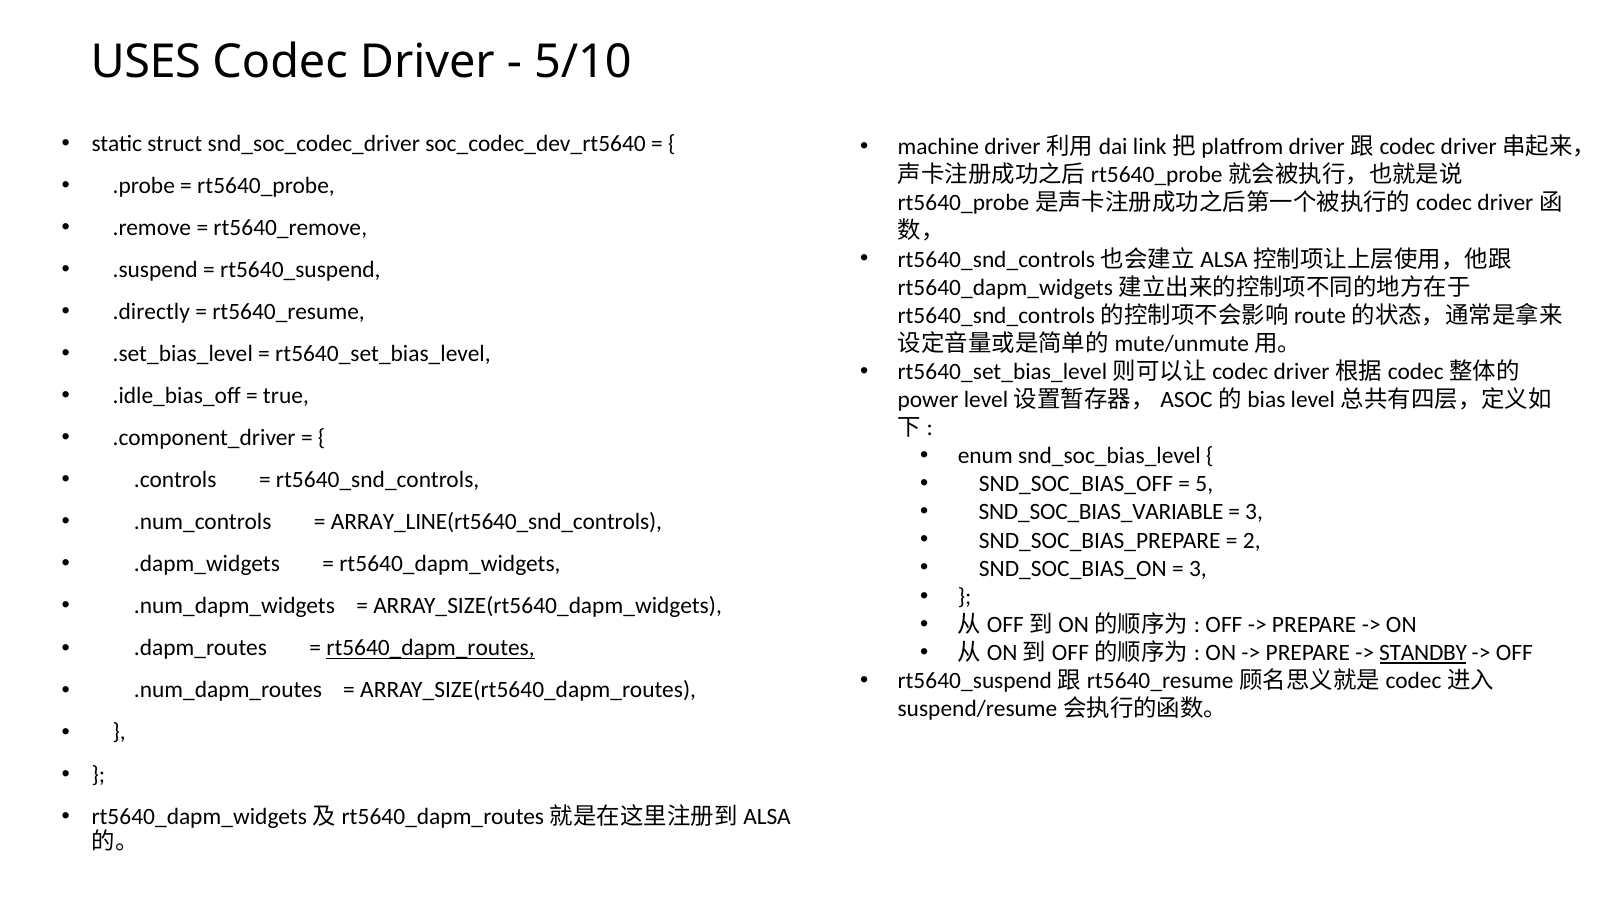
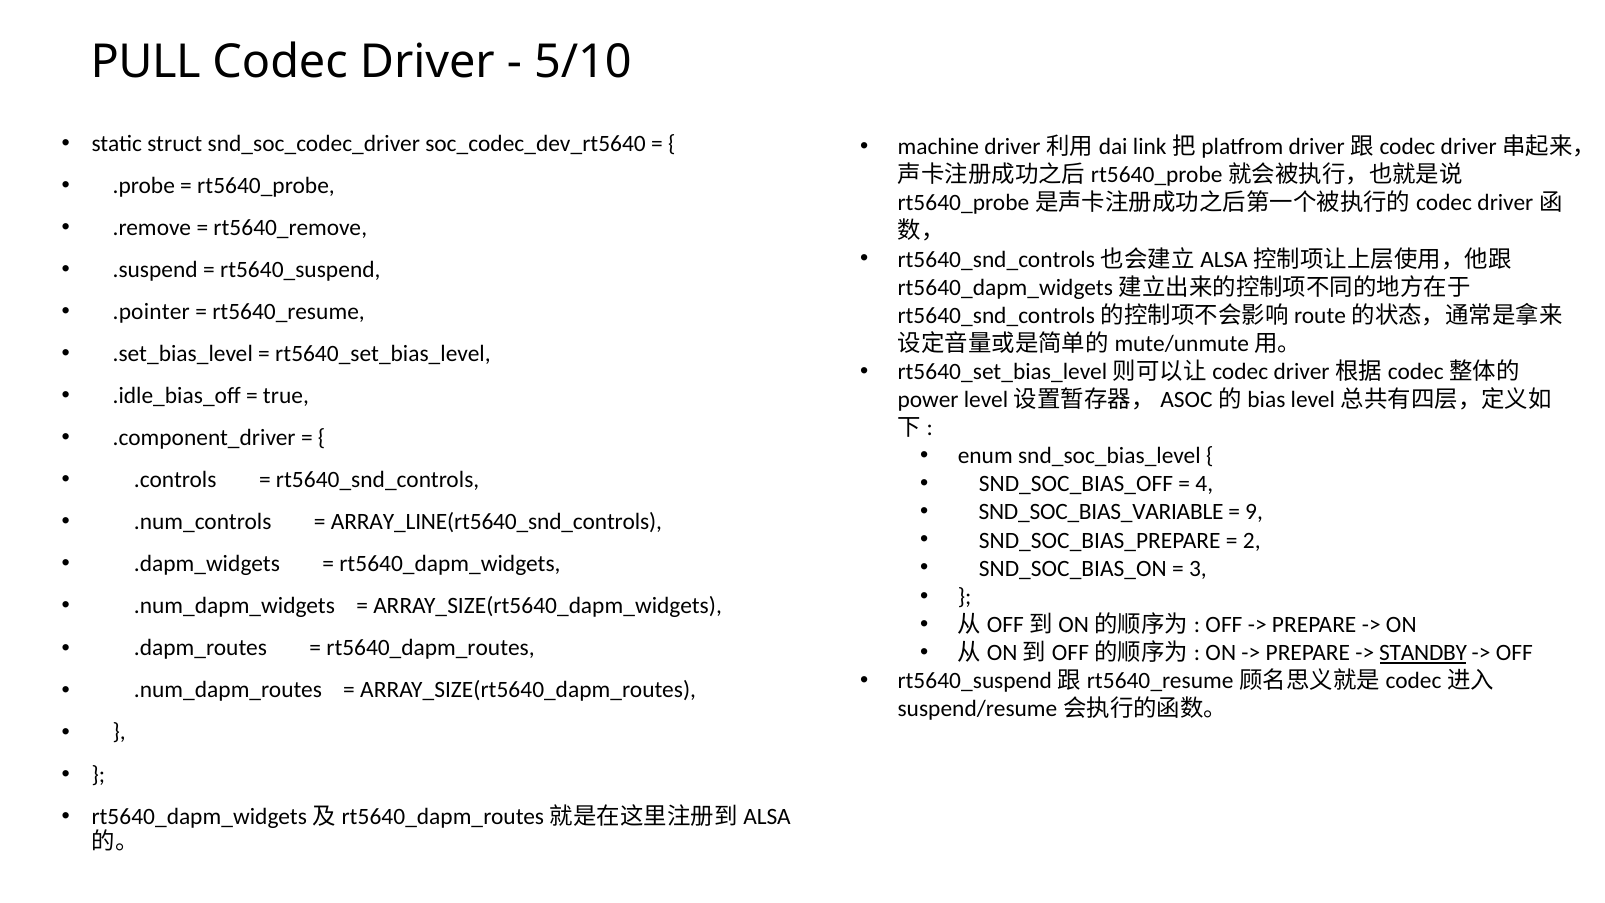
USES: USES -> PULL
.directly: .directly -> .pointer
5: 5 -> 4
3 at (1254, 512): 3 -> 9
rt5640_dapm_routes underline: present -> none
